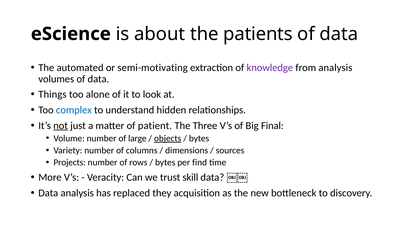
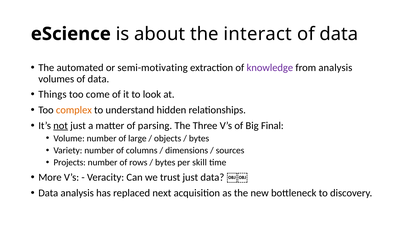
patients: patients -> interact
alone: alone -> come
complex colour: blue -> orange
patient: patient -> parsing
objects underline: present -> none
find: find -> skill
trust skill: skill -> just
they: they -> next
